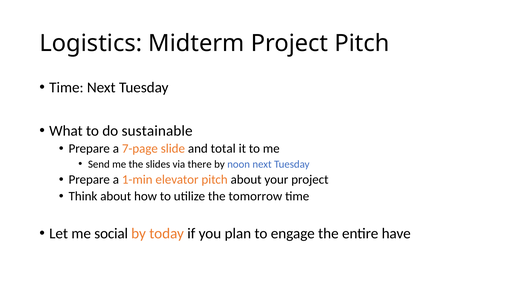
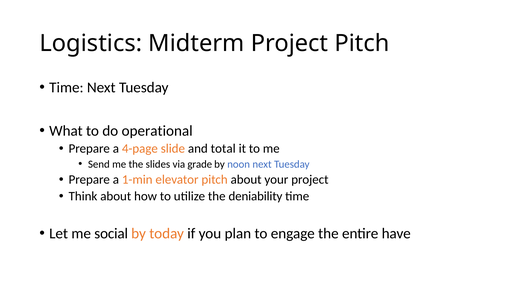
sustainable: sustainable -> operational
7-page: 7-page -> 4-page
there: there -> grade
tomorrow: tomorrow -> deniability
